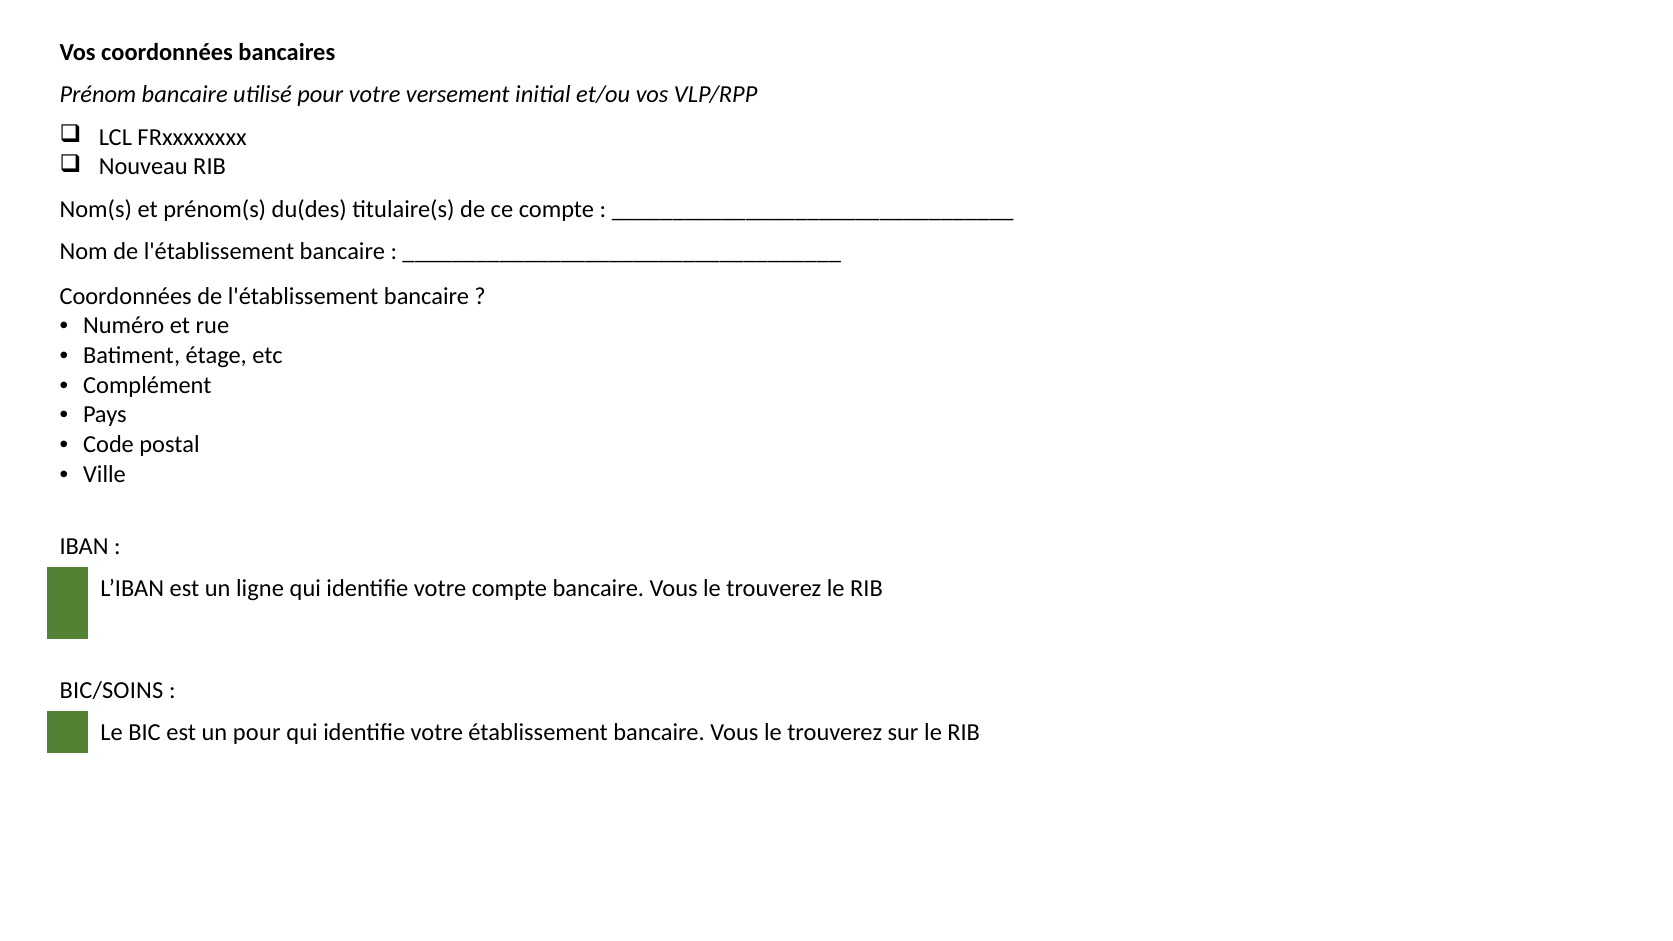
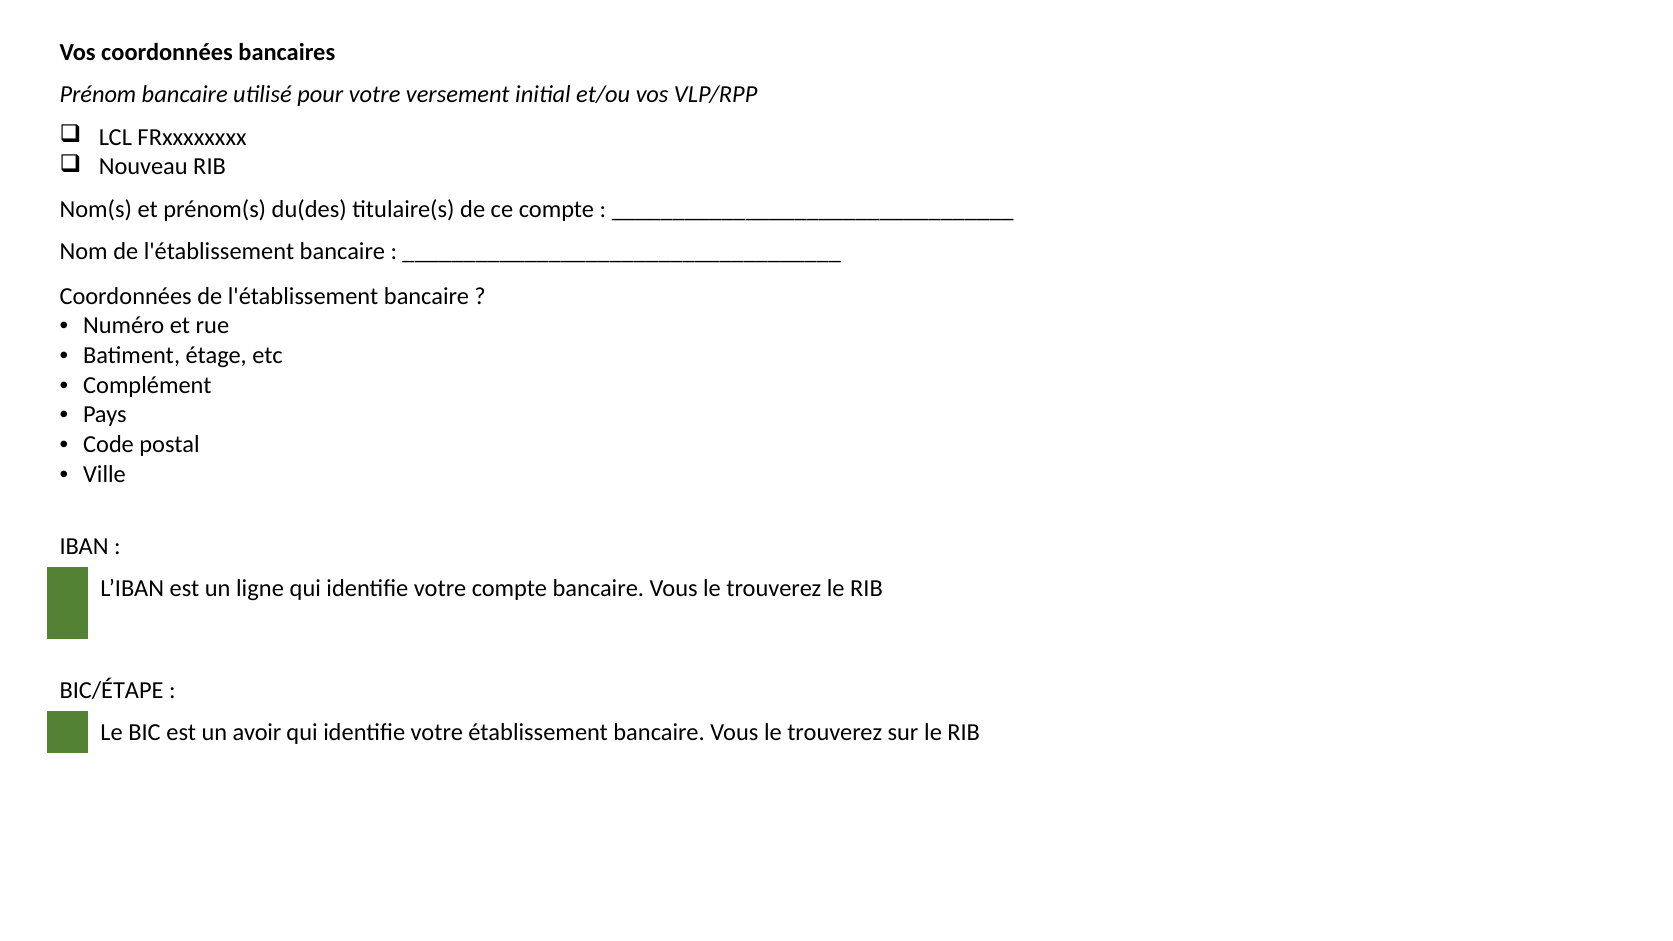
BIC/SOINS: BIC/SOINS -> BIC/ÉTAPE
un pour: pour -> avoir
